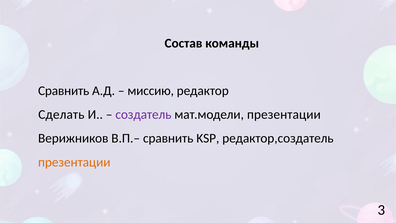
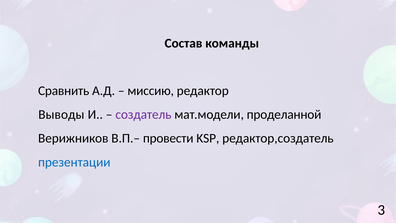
Сделать: Сделать -> Выводы
мат.модели презентации: презентации -> проделанной
В.П.– сравнить: сравнить -> провести
презентации at (74, 162) colour: orange -> blue
